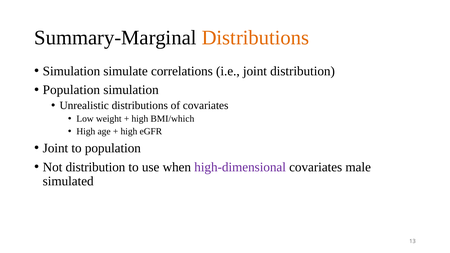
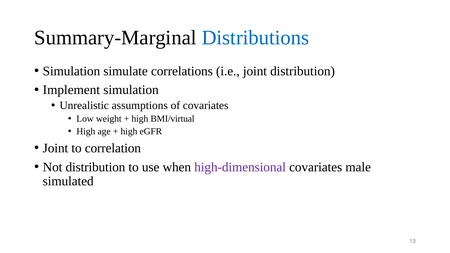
Distributions at (255, 38) colour: orange -> blue
Population at (71, 90): Population -> Implement
Unrealistic distributions: distributions -> assumptions
BMI/which: BMI/which -> BMI/virtual
to population: population -> correlation
